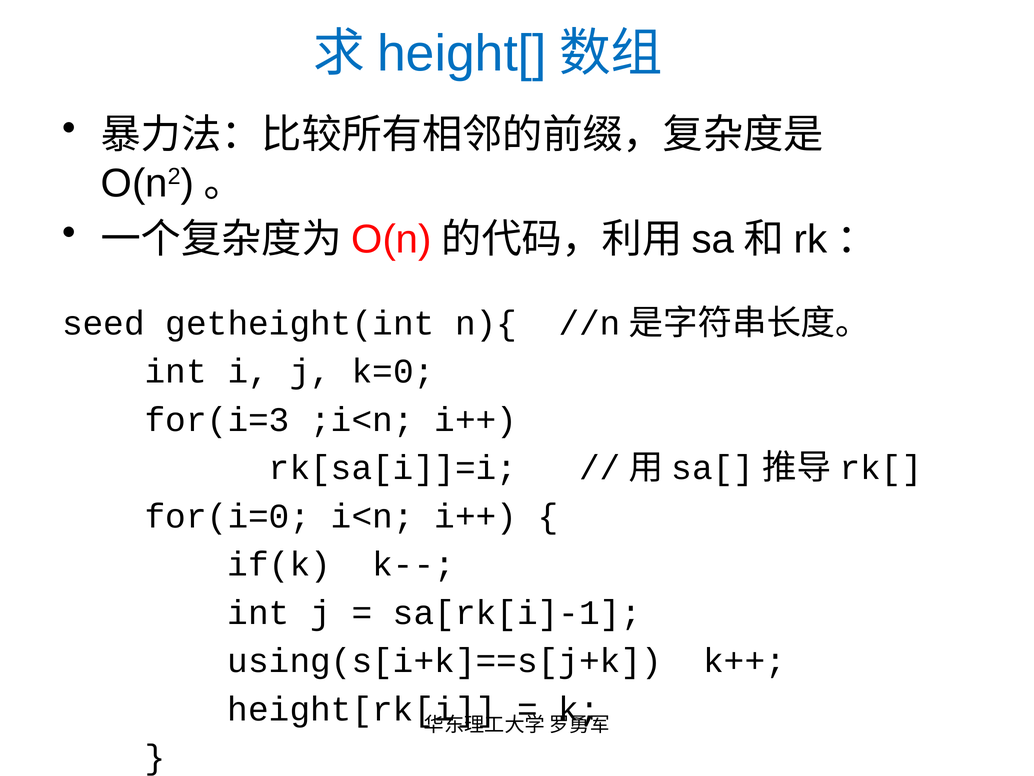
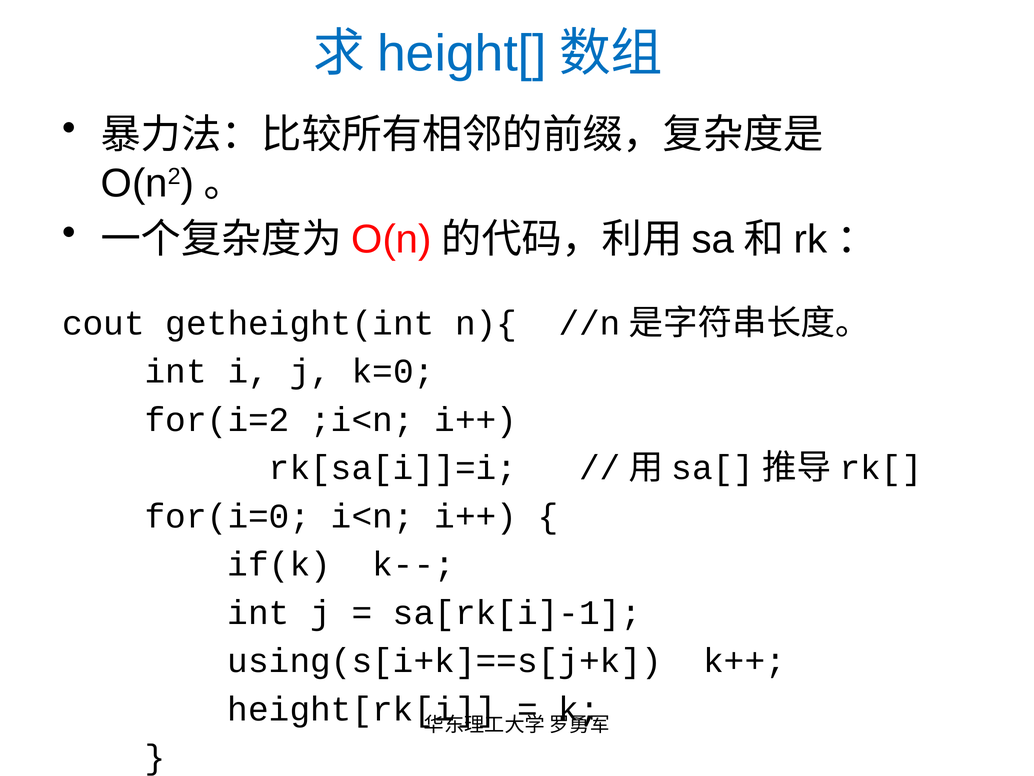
seed: seed -> cout
for(i=3: for(i=3 -> for(i=2
